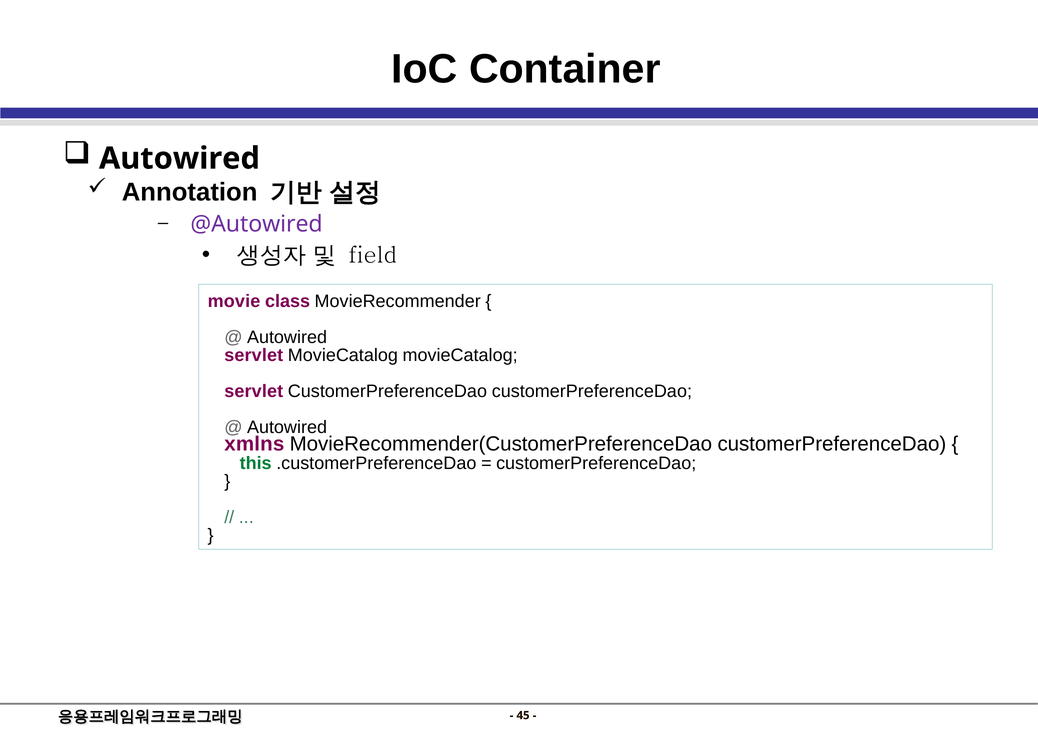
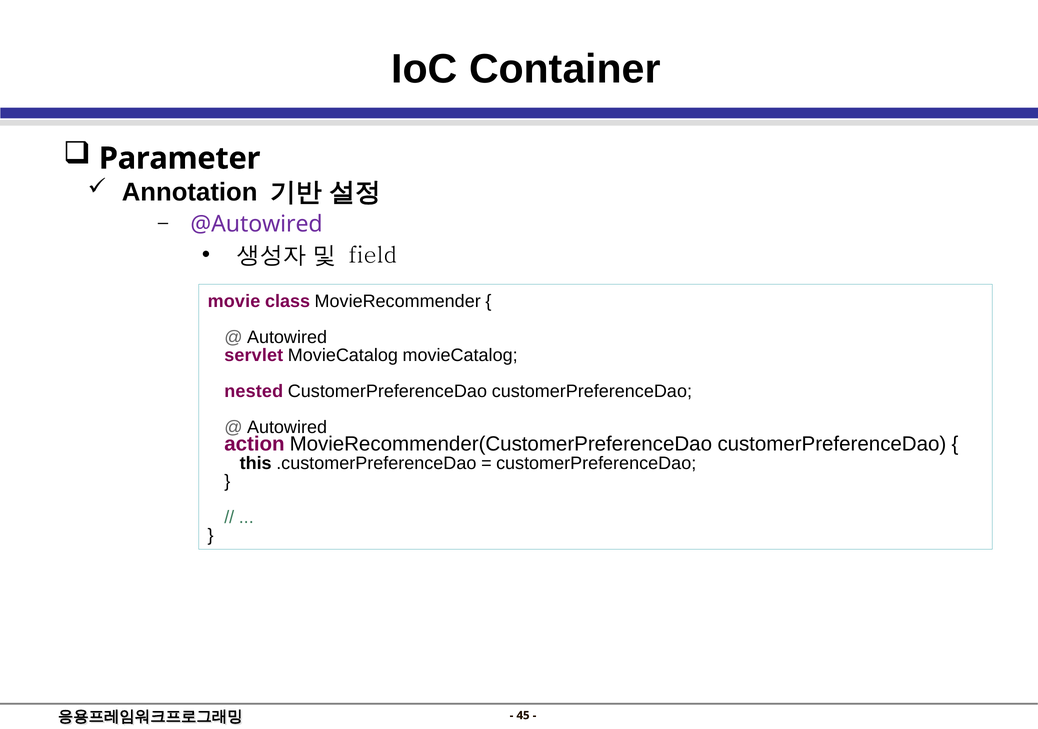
Autowired at (179, 158): Autowired -> Parameter
servlet at (254, 391): servlet -> nested
xmlns: xmlns -> action
this colour: green -> black
